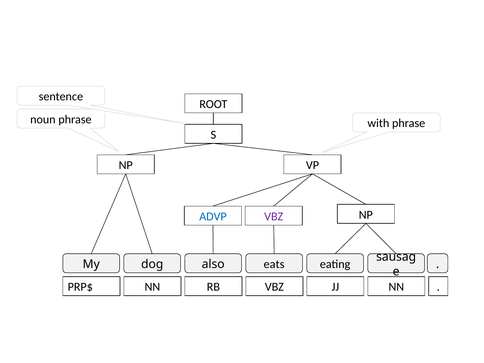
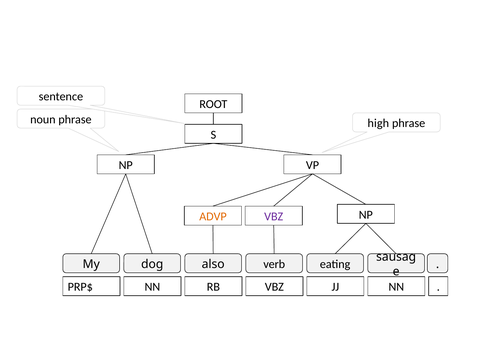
with: with -> high
ADVP colour: blue -> orange
eats: eats -> verb
